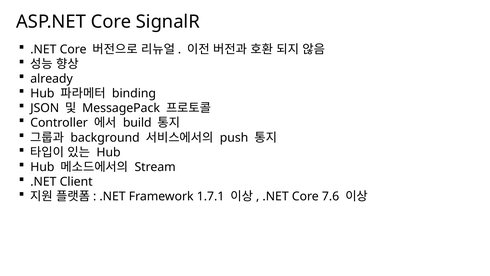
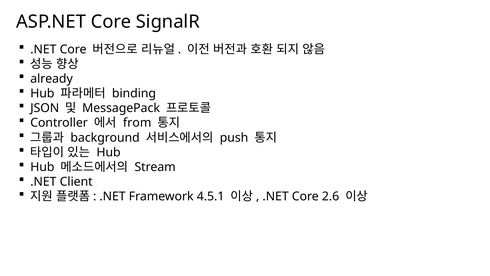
build: build -> from
1.7.1: 1.7.1 -> 4.5.1
7.6: 7.6 -> 2.6
